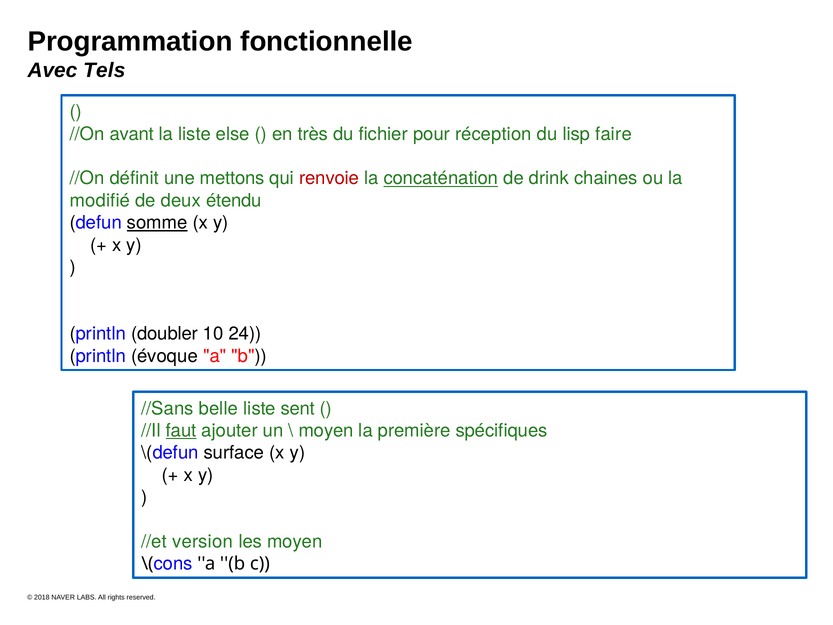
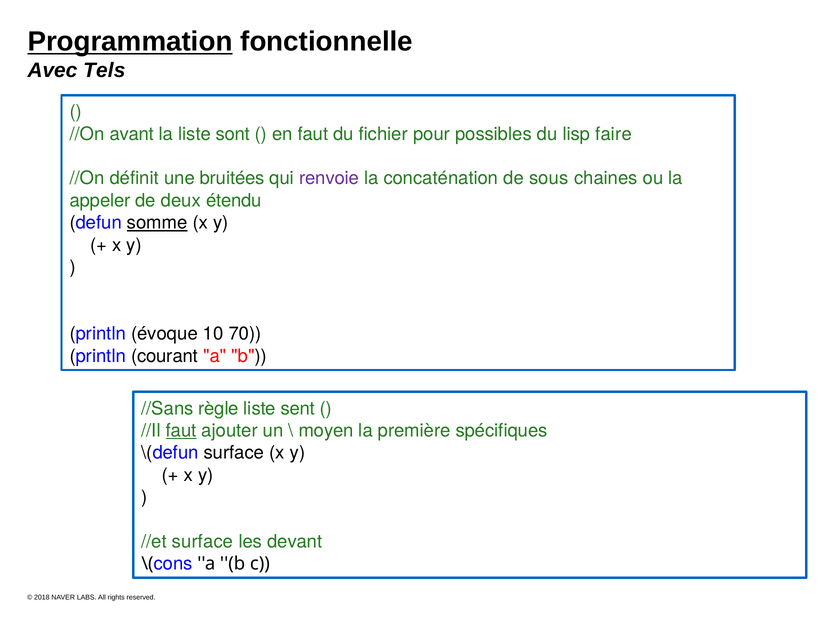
Programmation underline: none -> present
else: else -> sont
en très: très -> faut
réception: réception -> possibles
mettons: mettons -> bruitées
renvoie colour: red -> purple
concaténation underline: present -> none
drink: drink -> sous
modifié: modifié -> appeler
doubler: doubler -> évoque
24: 24 -> 70
évoque: évoque -> courant
belle: belle -> règle
//et version: version -> surface
les moyen: moyen -> devant
